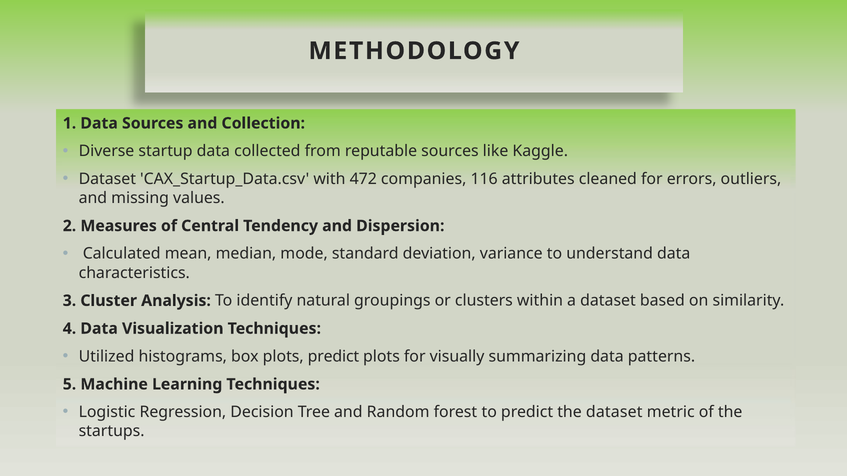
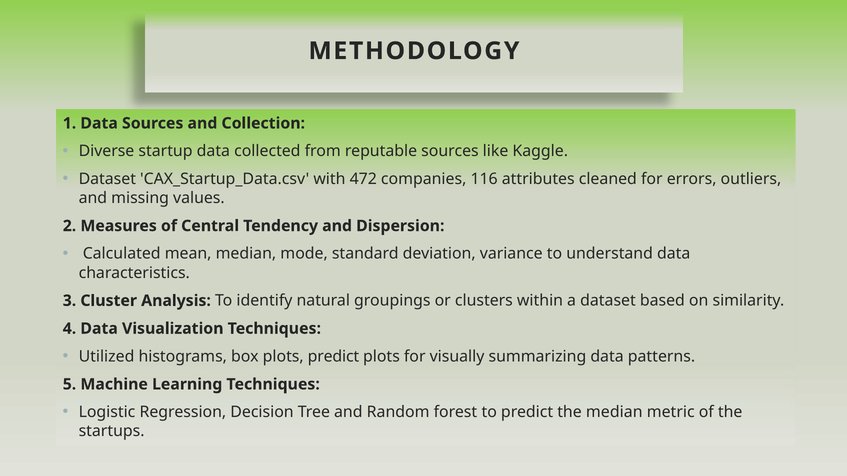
the dataset: dataset -> median
